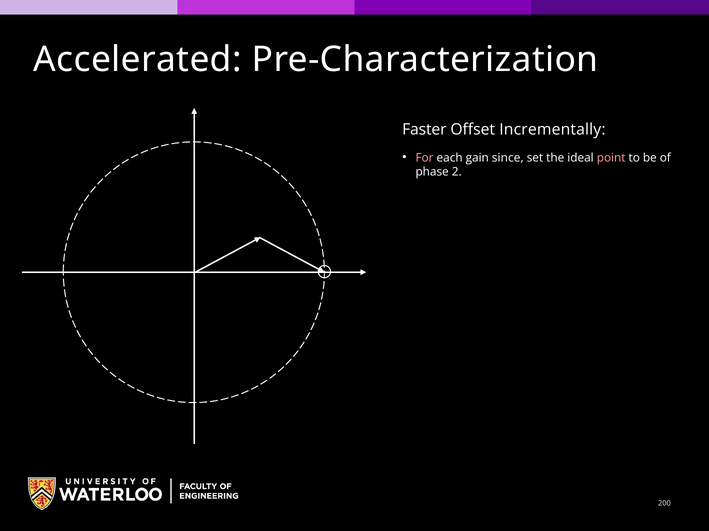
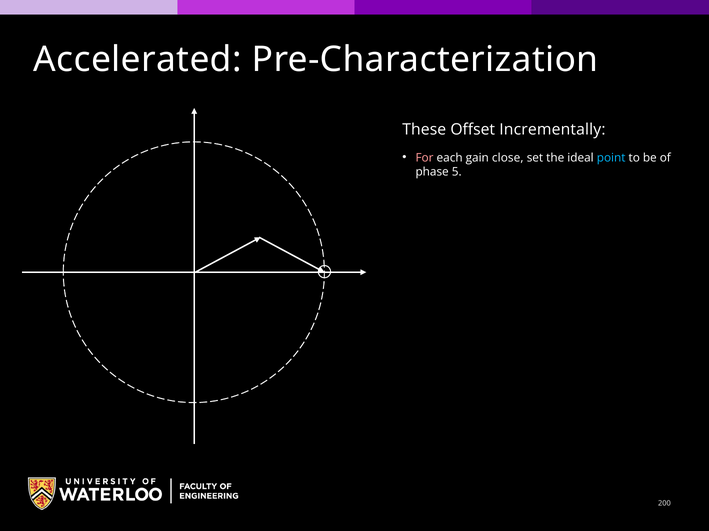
Faster: Faster -> These
since: since -> close
point colour: pink -> light blue
2: 2 -> 5
